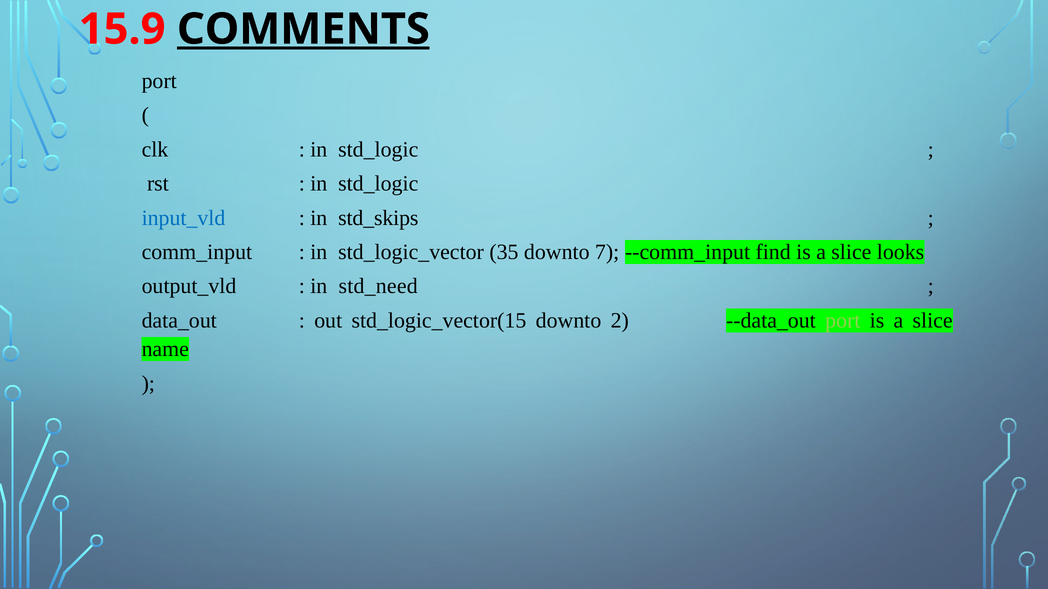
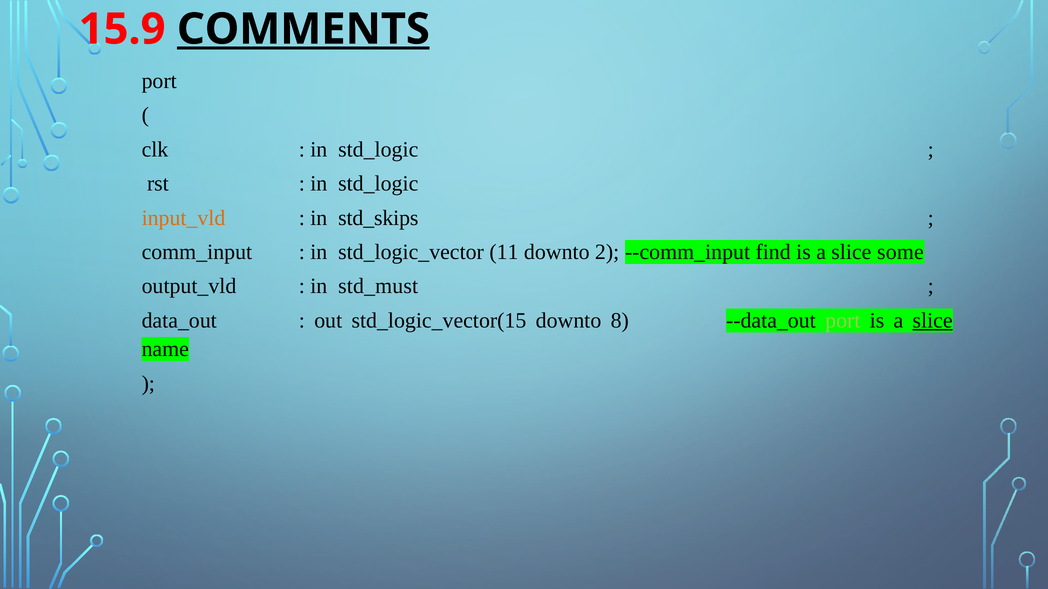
input_vld colour: blue -> orange
35: 35 -> 11
7: 7 -> 2
looks: looks -> some
std_need: std_need -> std_must
2: 2 -> 8
slice at (933, 321) underline: none -> present
